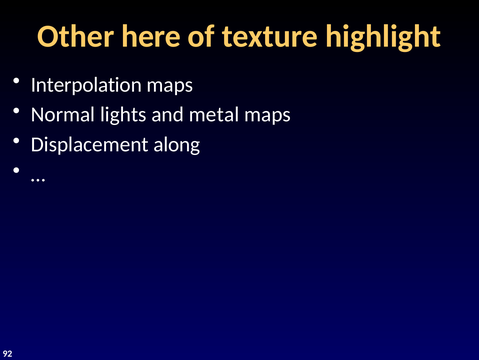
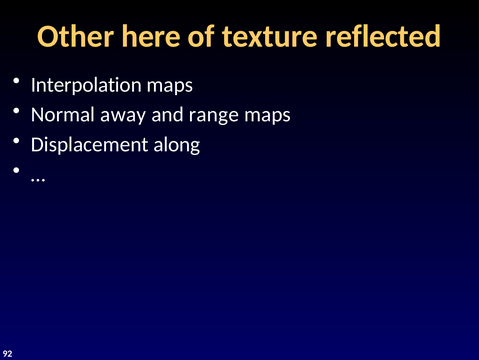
highlight: highlight -> reflected
lights: lights -> away
metal: metal -> range
